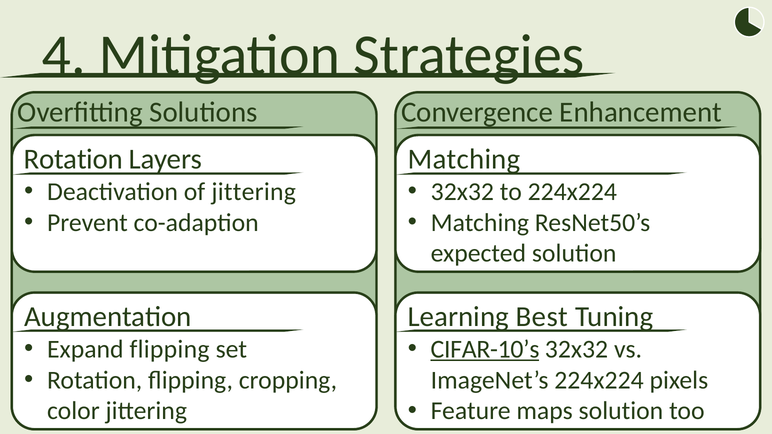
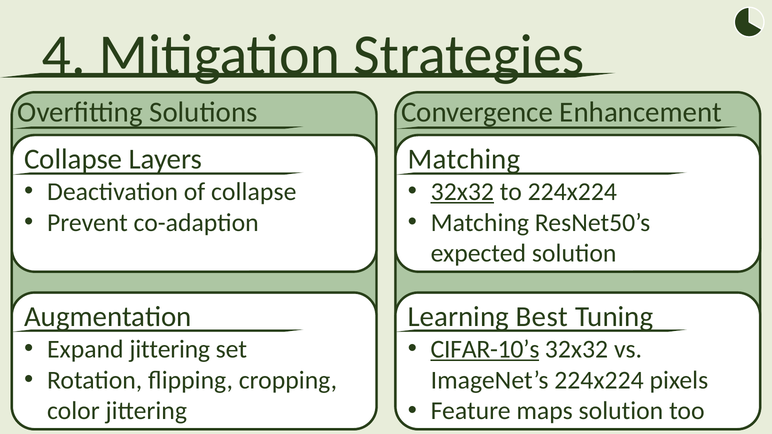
Rotation at (73, 159): Rotation -> Collapse
of jittering: jittering -> collapse
32x32 at (462, 192) underline: none -> present
Expand flipping: flipping -> jittering
